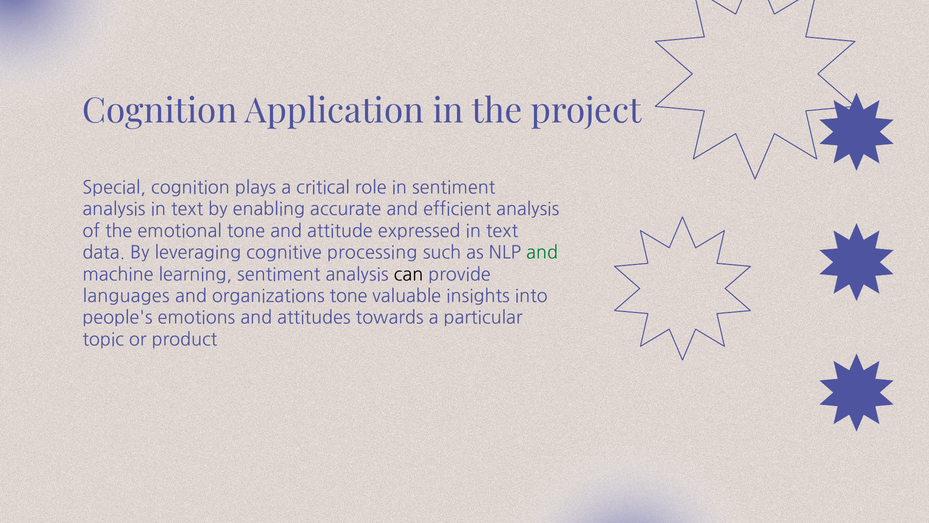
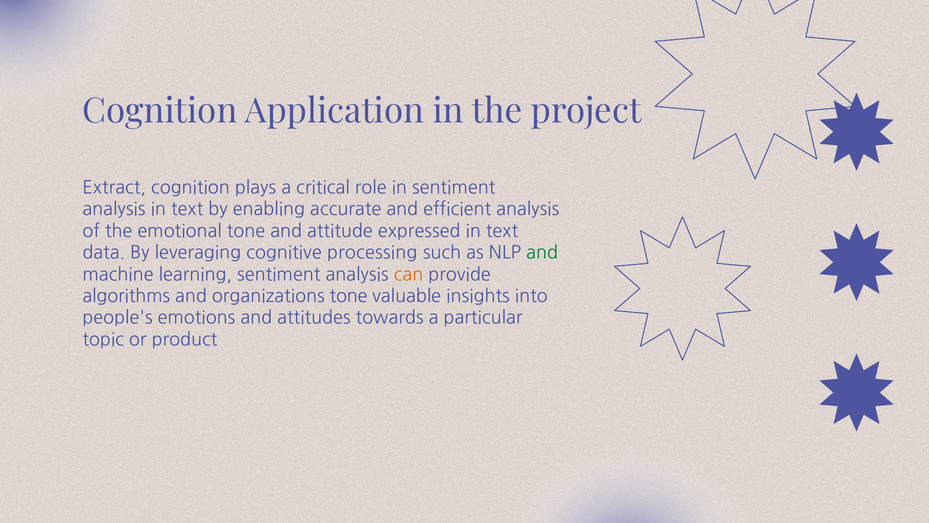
Special: Special -> Extract
can colour: black -> orange
languages: languages -> algorithms
